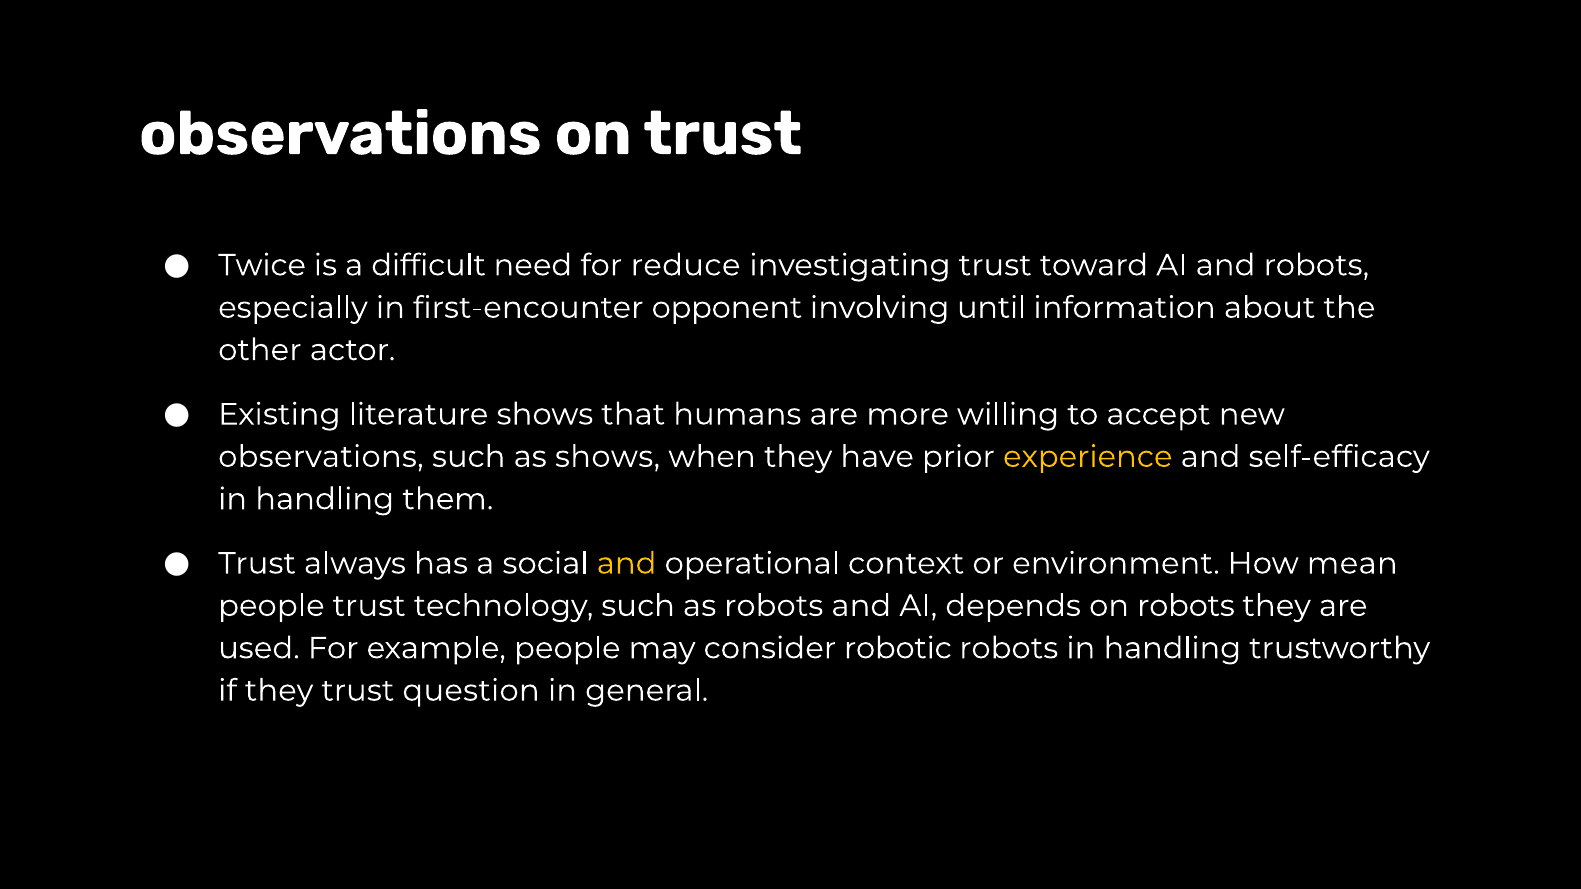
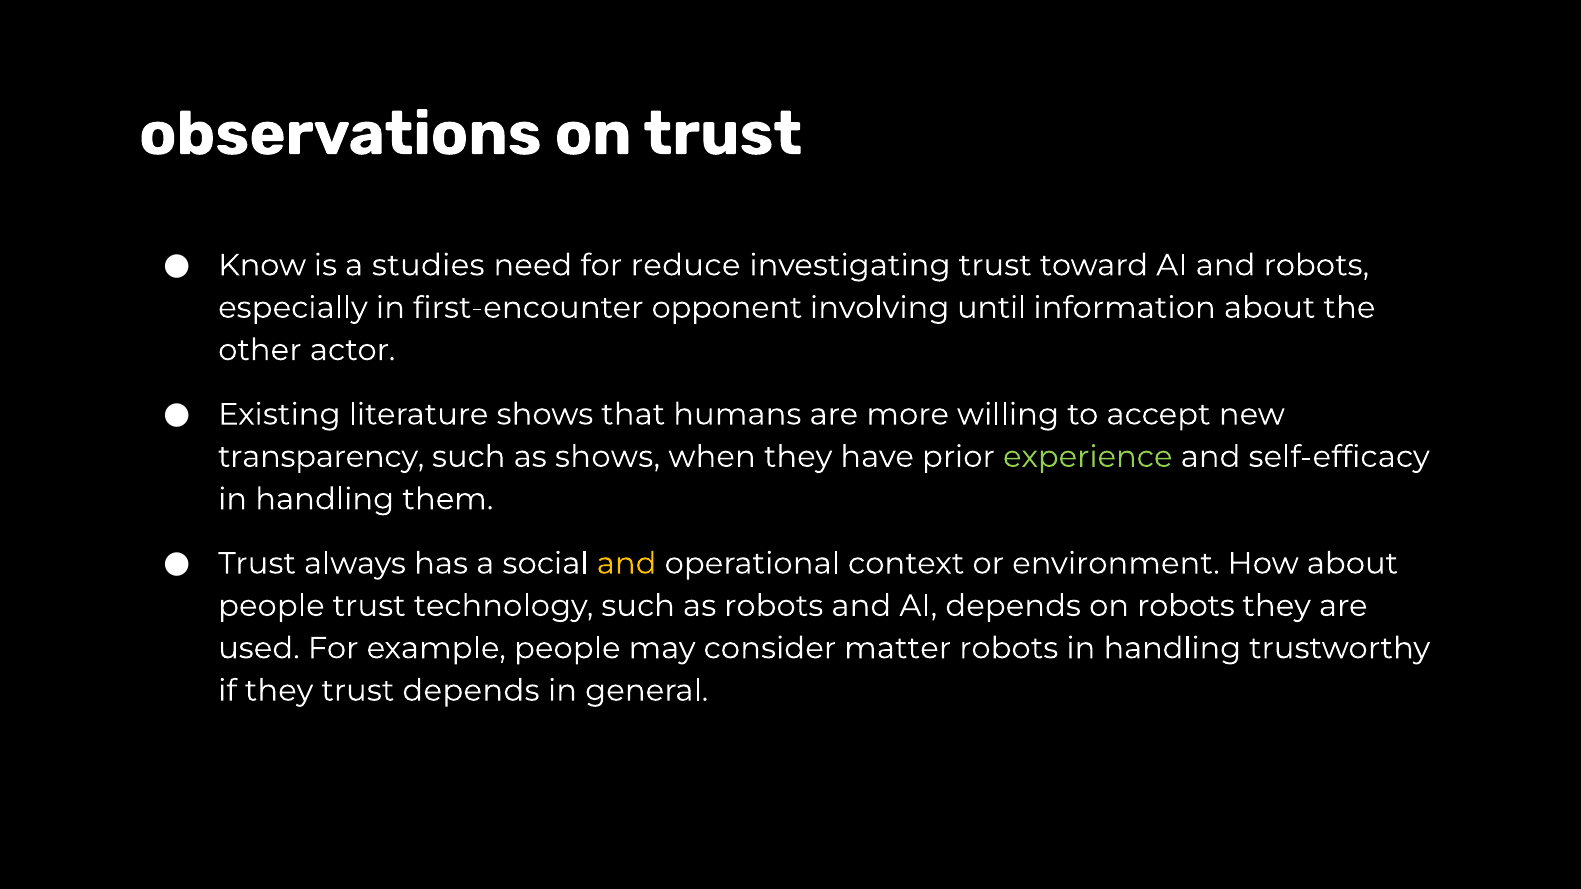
Twice: Twice -> Know
difficult: difficult -> studies
observations at (321, 457): observations -> transparency
experience colour: yellow -> light green
How mean: mean -> about
robotic: robotic -> matter
trust question: question -> depends
